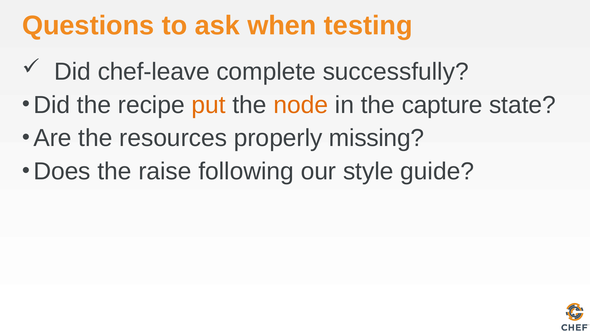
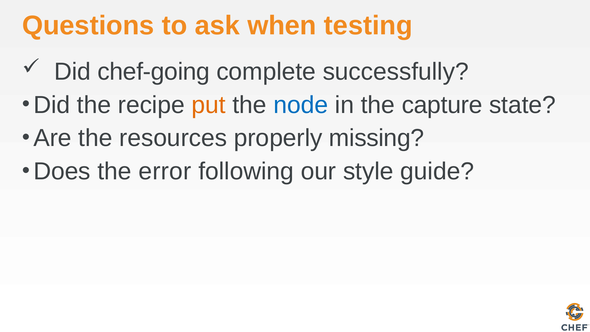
chef-leave: chef-leave -> chef-going
node colour: orange -> blue
raise: raise -> error
